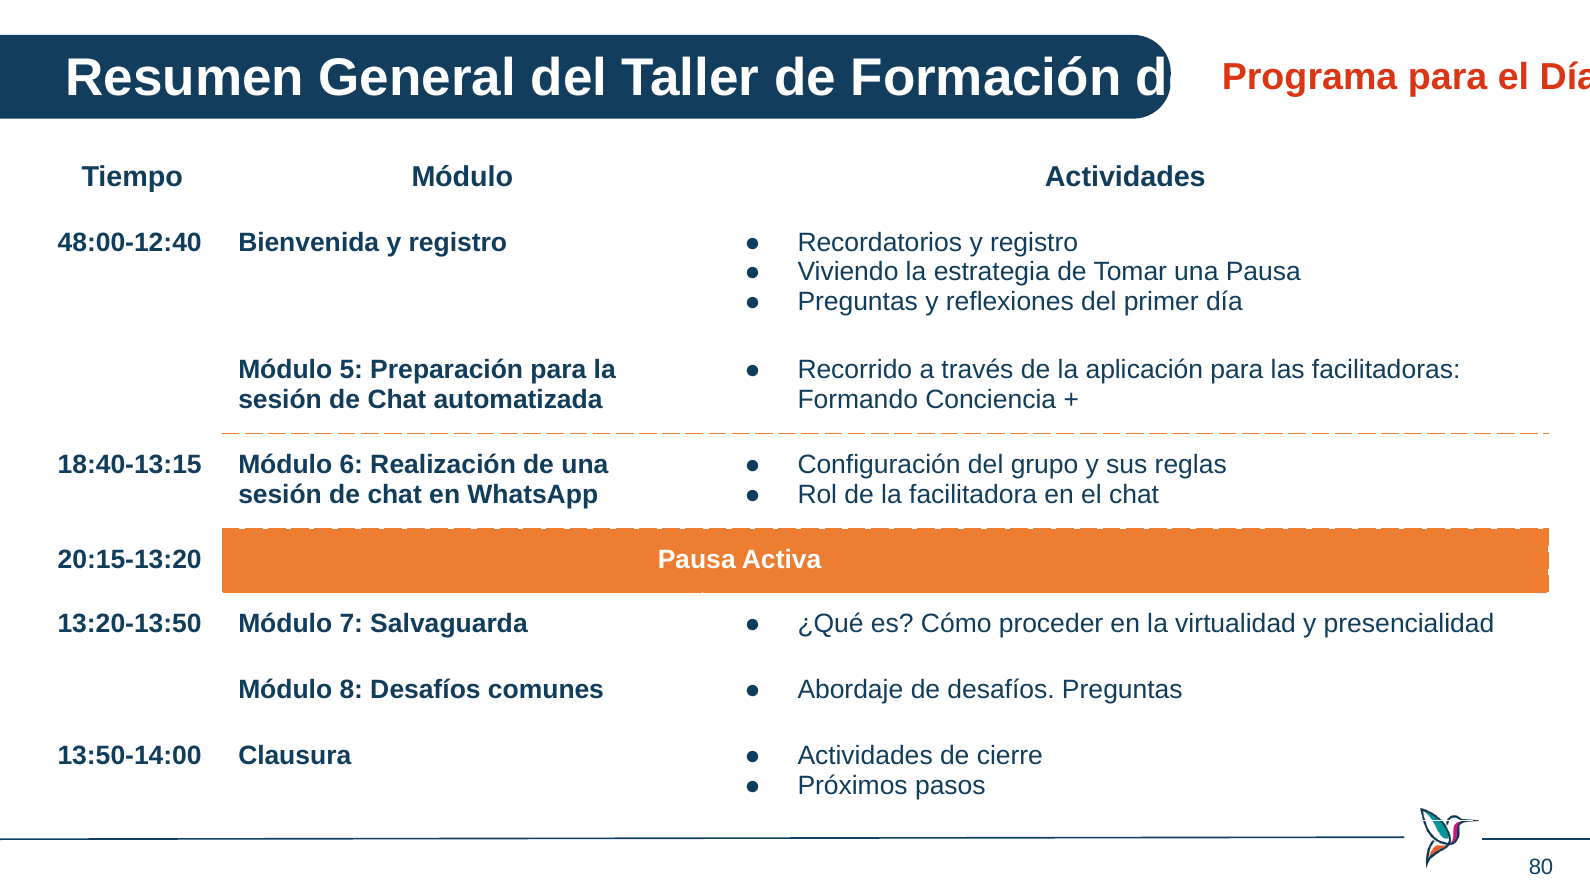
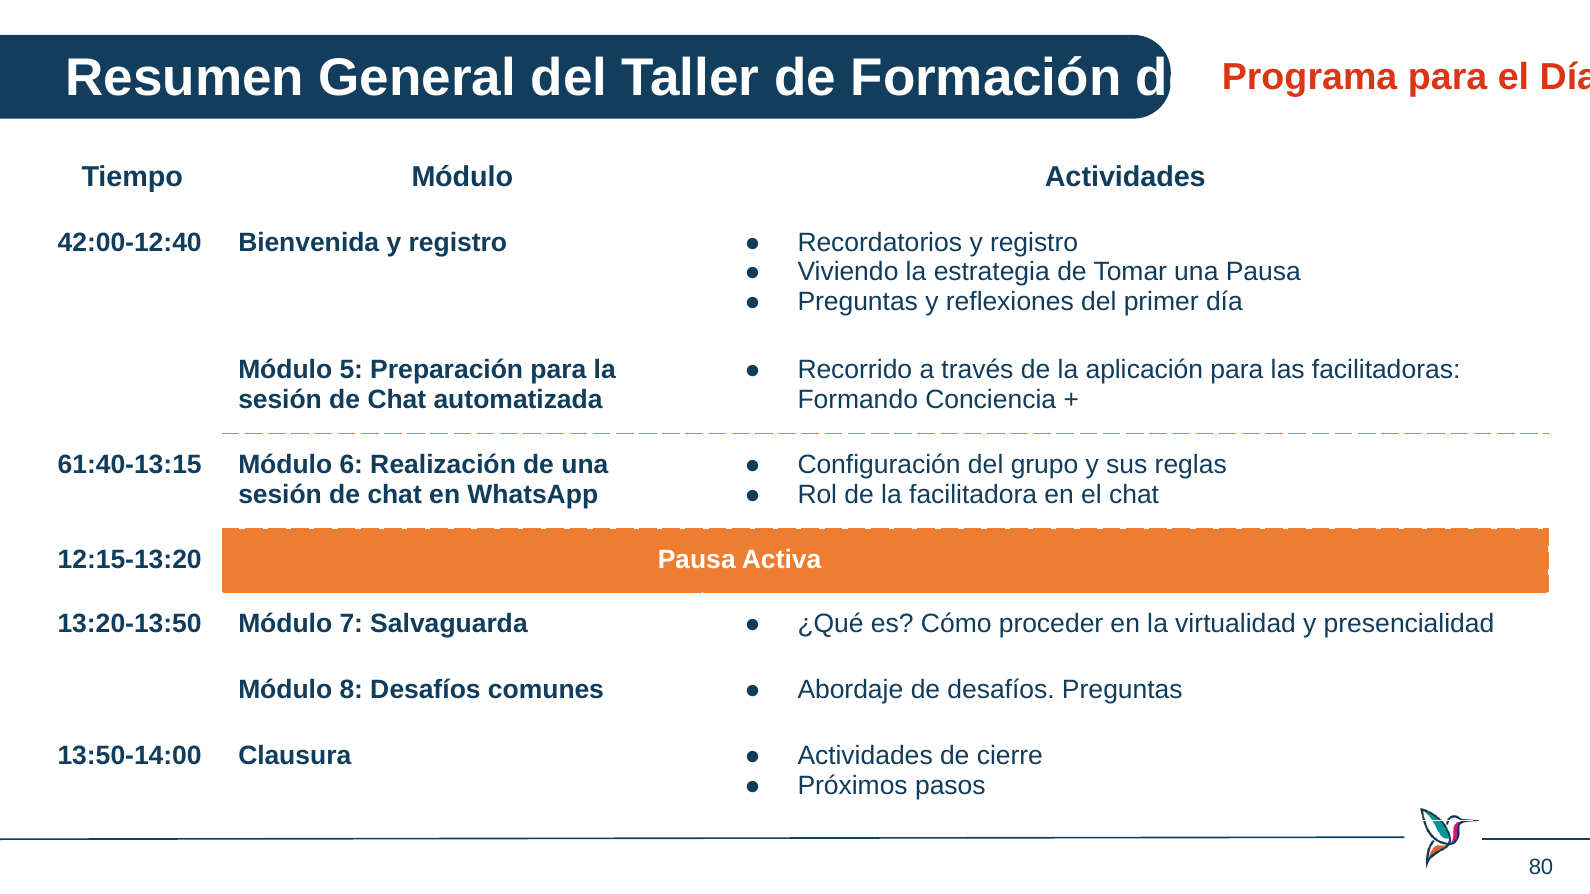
48:00-12:40: 48:00-12:40 -> 42:00-12:40
18:40-13:15: 18:40-13:15 -> 61:40-13:15
20:15-13:20: 20:15-13:20 -> 12:15-13:20
